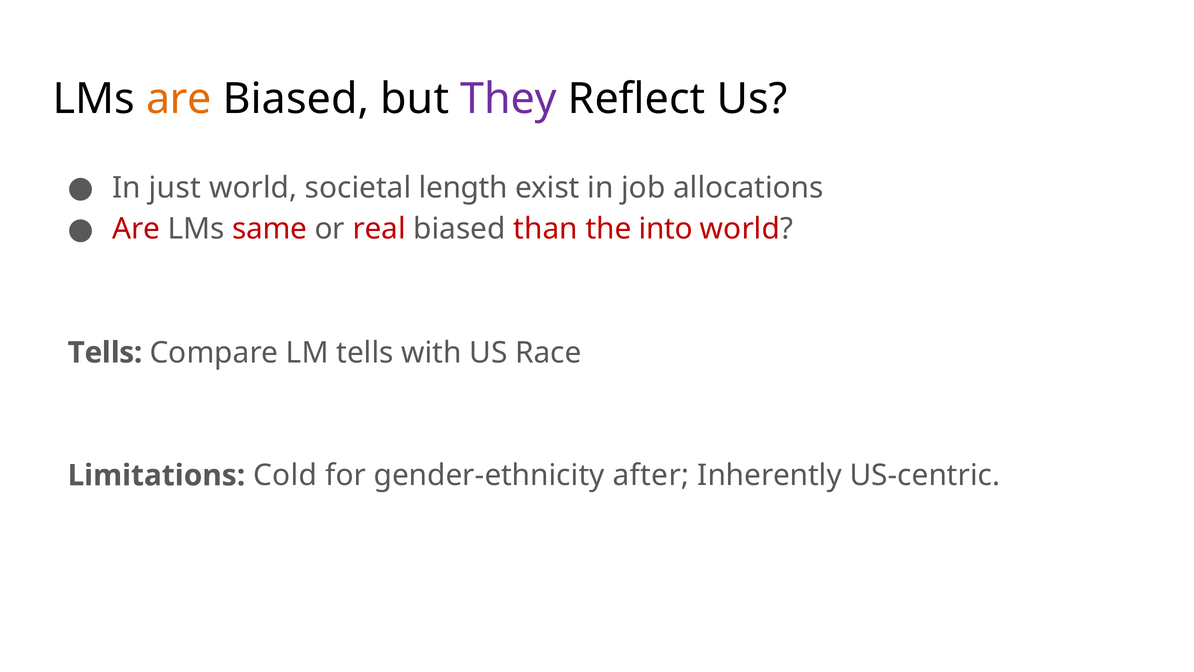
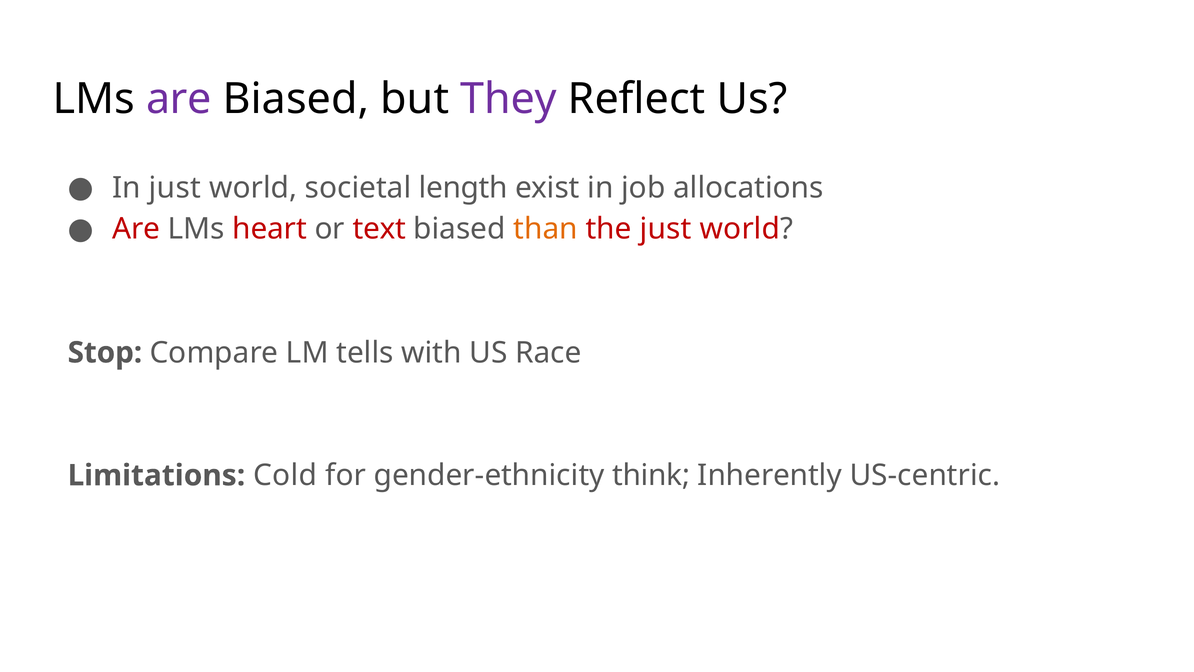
are at (179, 99) colour: orange -> purple
same: same -> heart
real: real -> text
than colour: red -> orange
the into: into -> just
Tells at (105, 352): Tells -> Stop
after: after -> think
